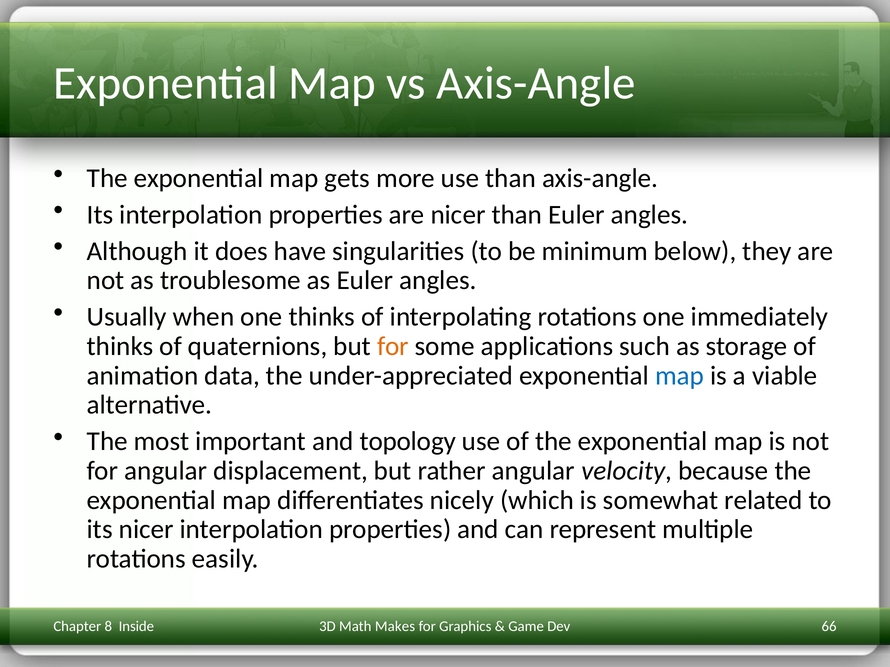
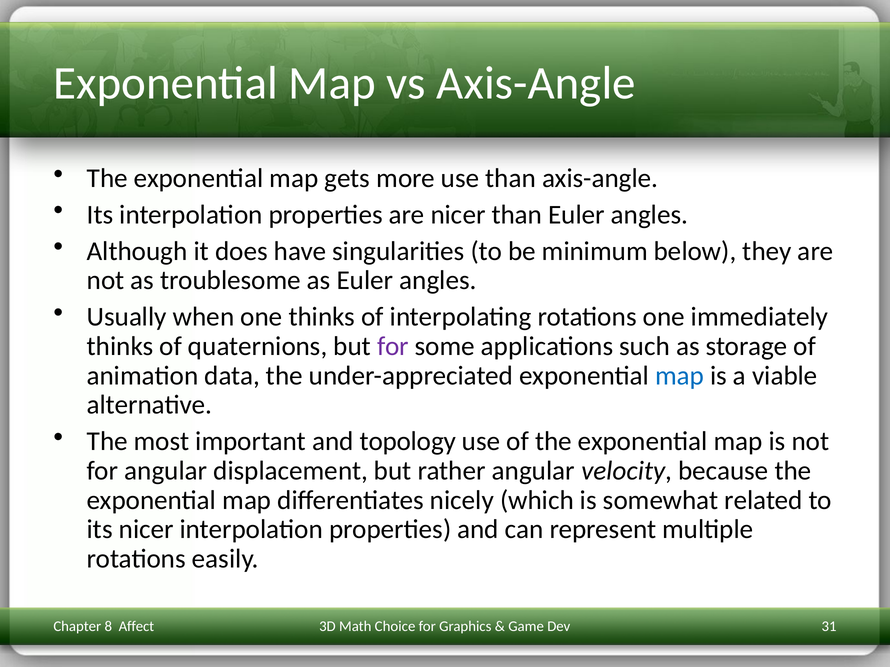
for at (393, 347) colour: orange -> purple
Makes: Makes -> Choice
66: 66 -> 31
Inside: Inside -> Affect
